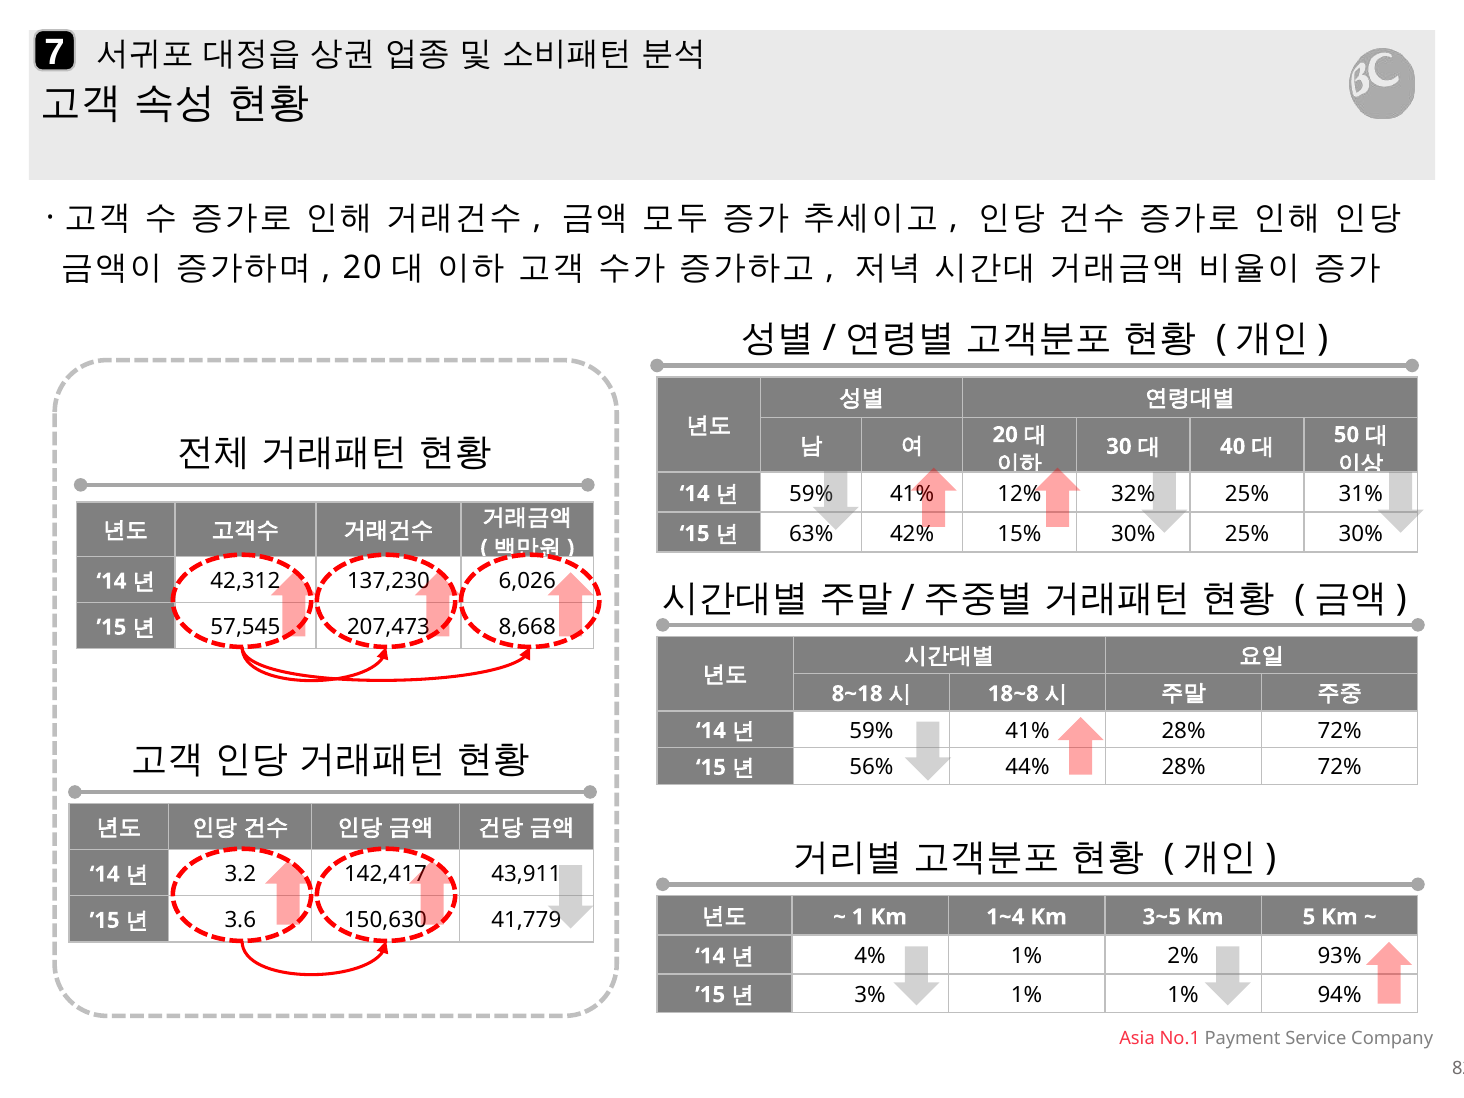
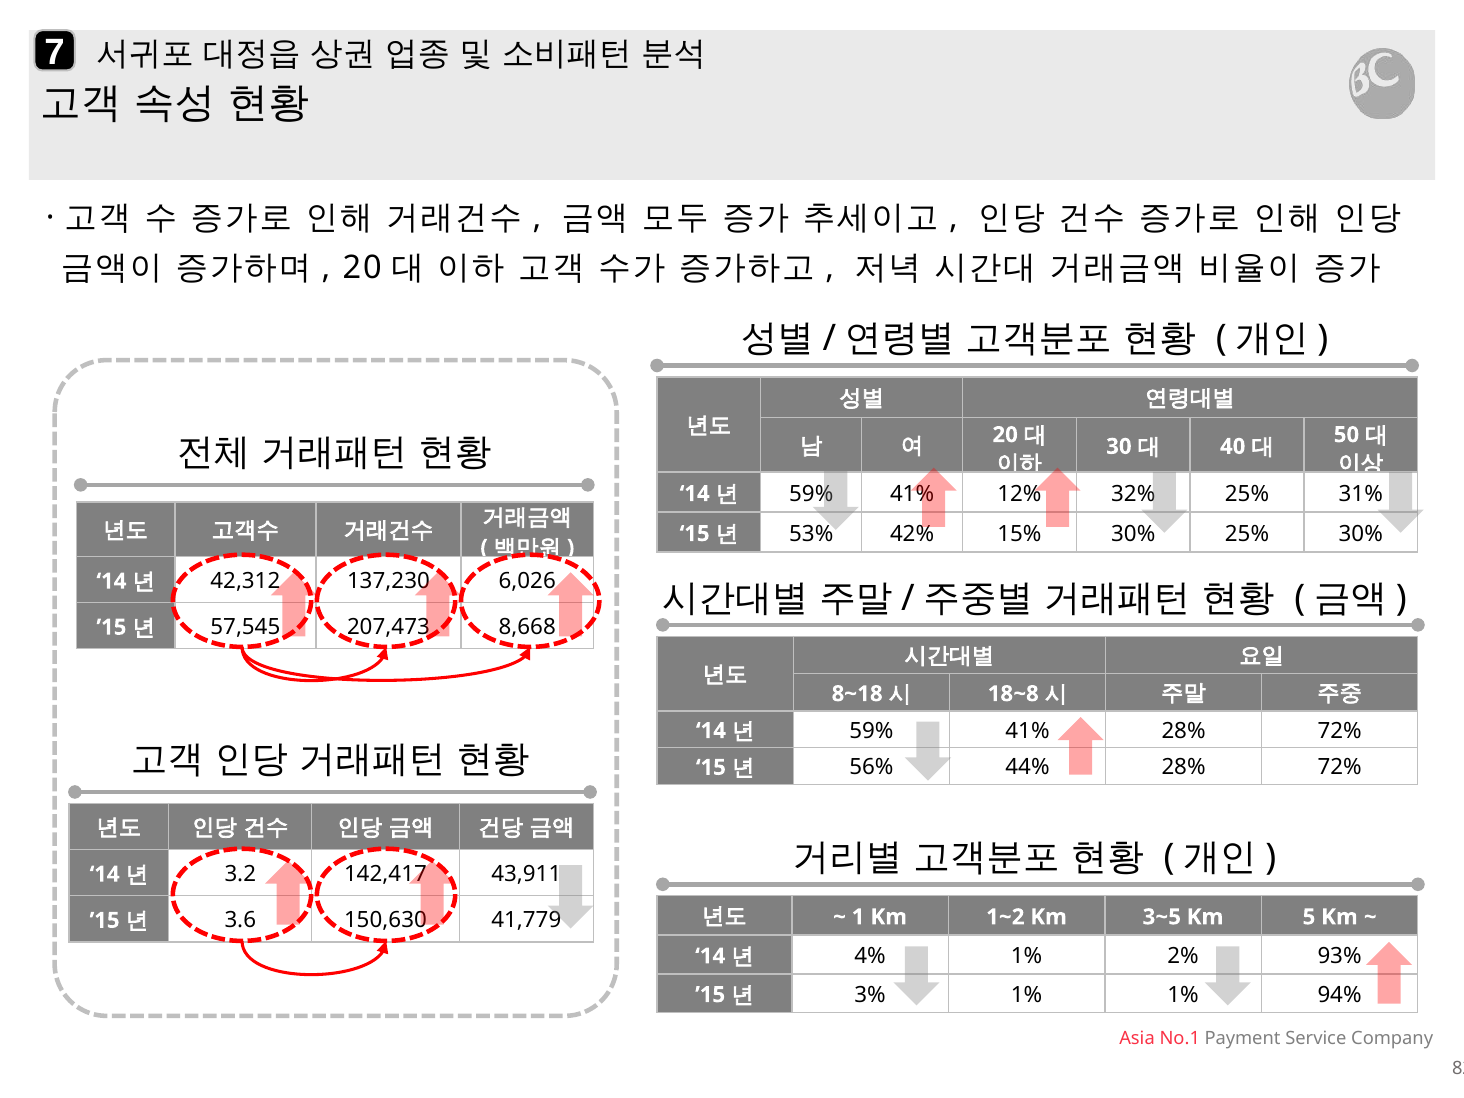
63%: 63% -> 53%
1~4: 1~4 -> 1~2
